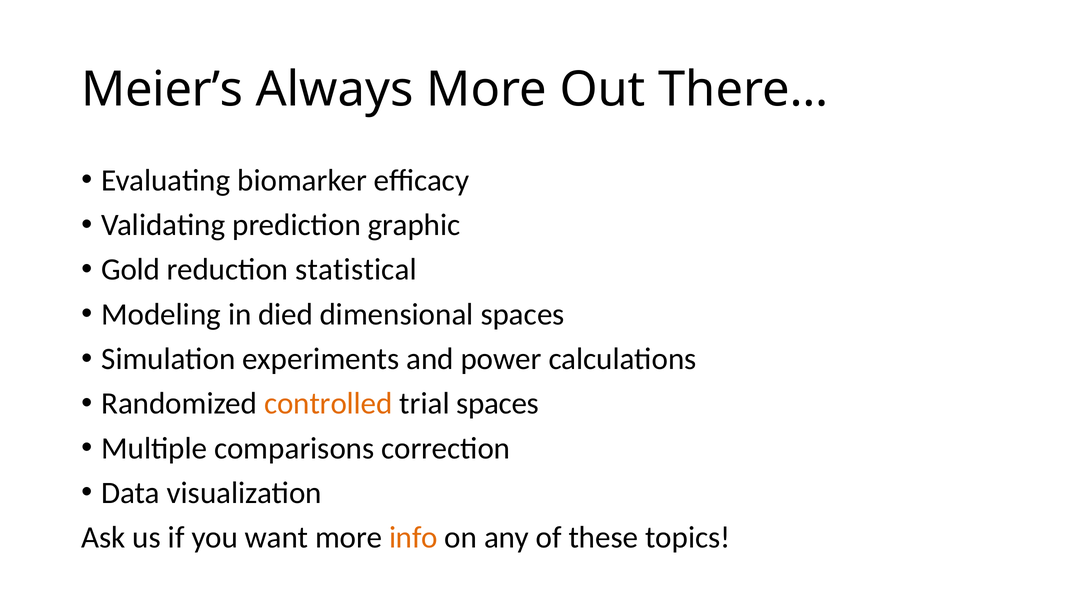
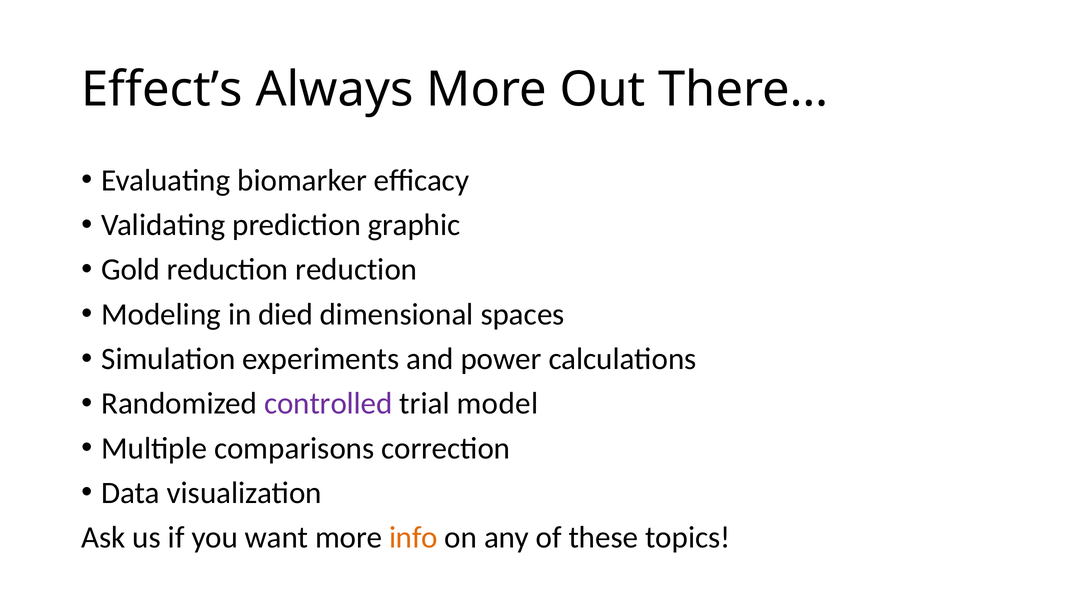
Meier’s: Meier’s -> Effect’s
reduction statistical: statistical -> reduction
controlled colour: orange -> purple
trial spaces: spaces -> model
